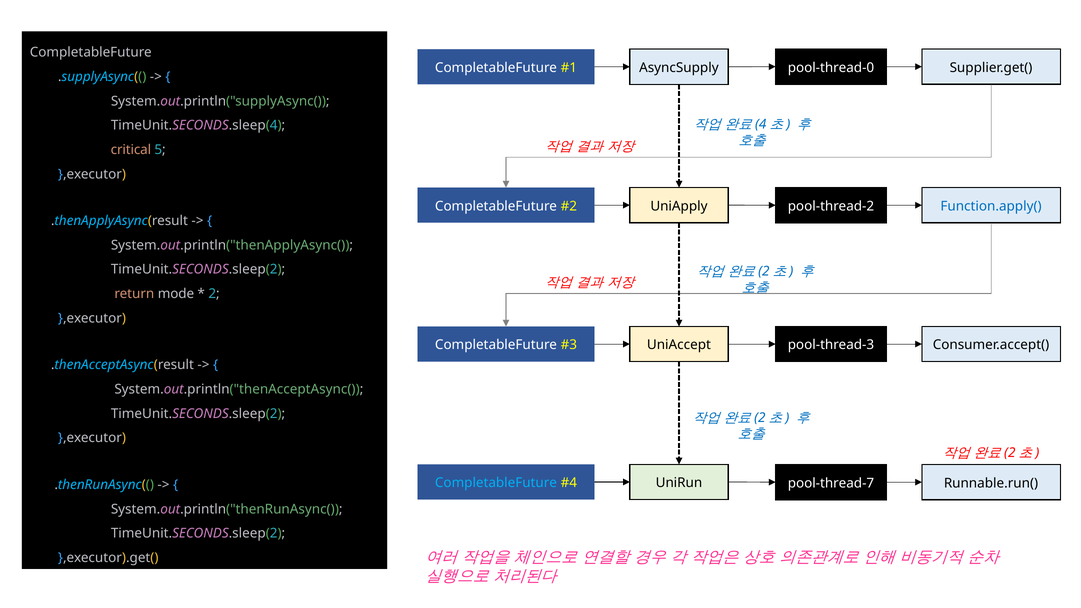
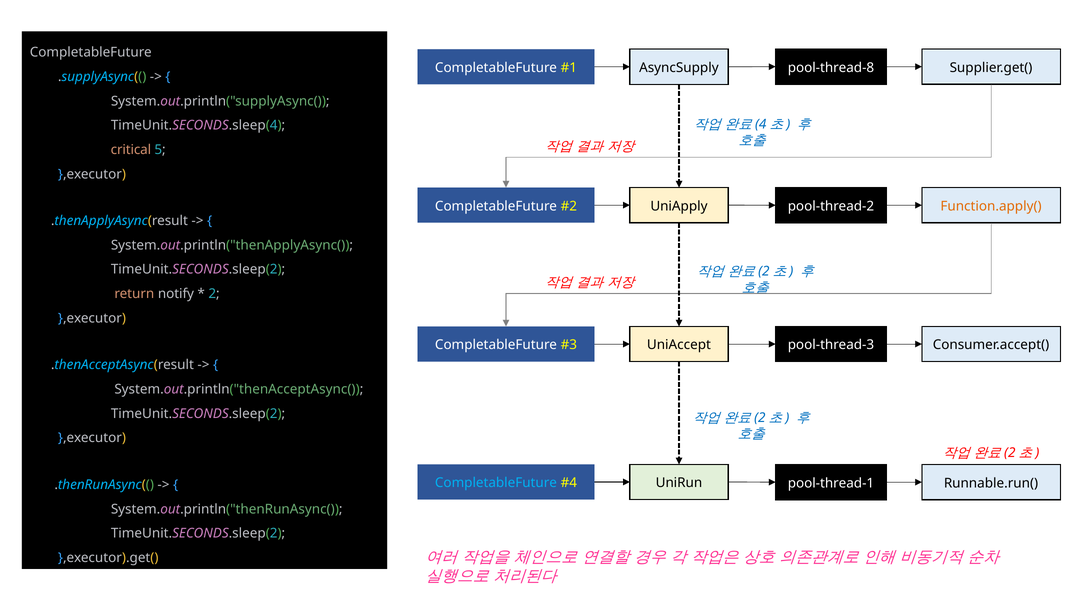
pool-thread-0: pool-thread-0 -> pool-thread-8
Function.apply( colour: blue -> orange
mode: mode -> notify
pool-thread-7: pool-thread-7 -> pool-thread-1
